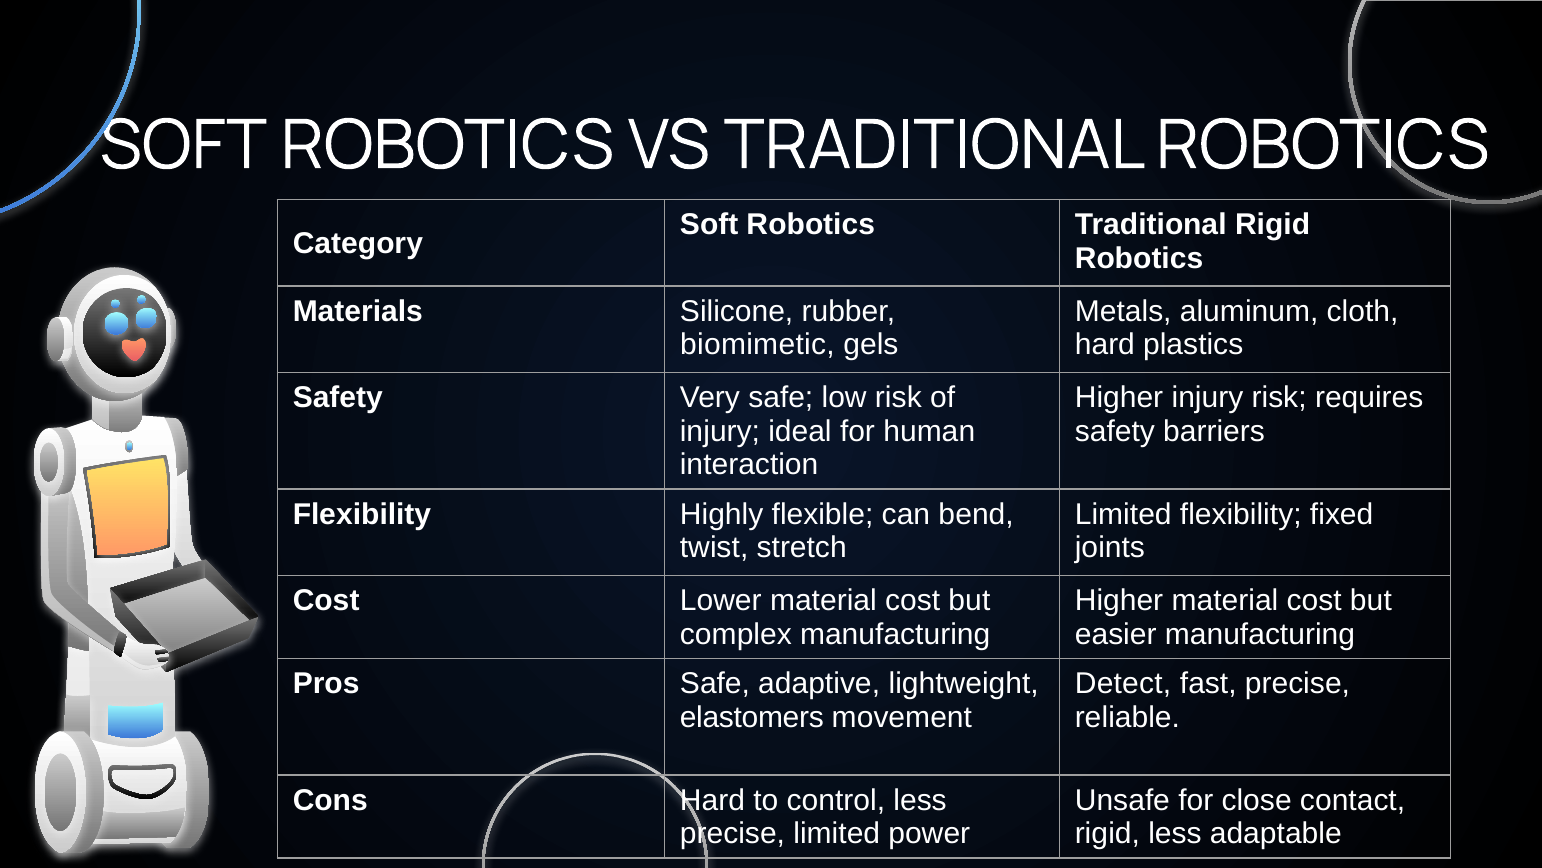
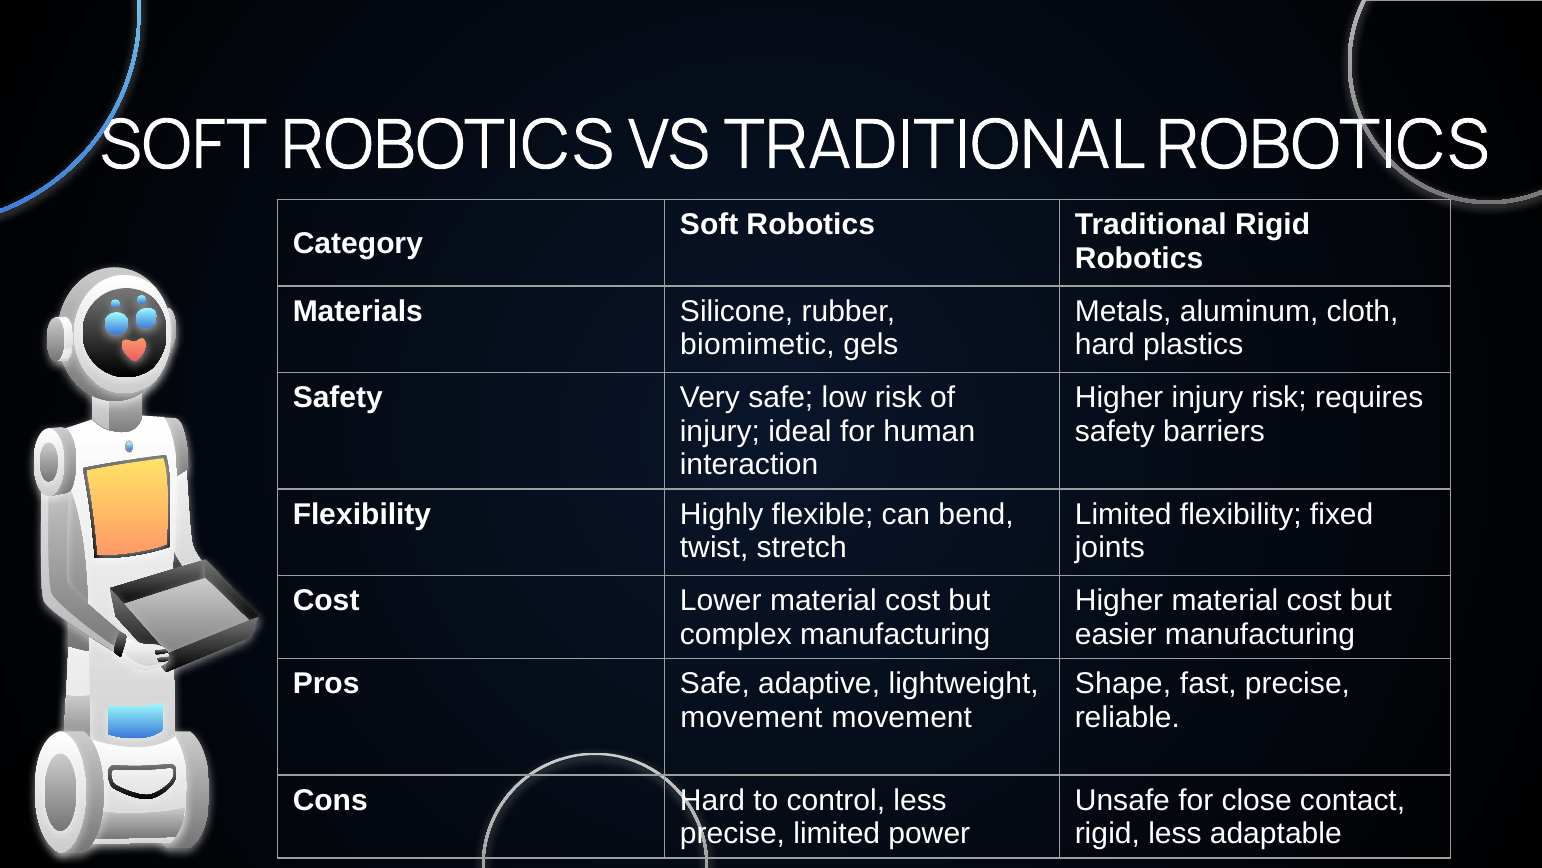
Detect: Detect -> Shape
elastomers at (752, 717): elastomers -> movement
